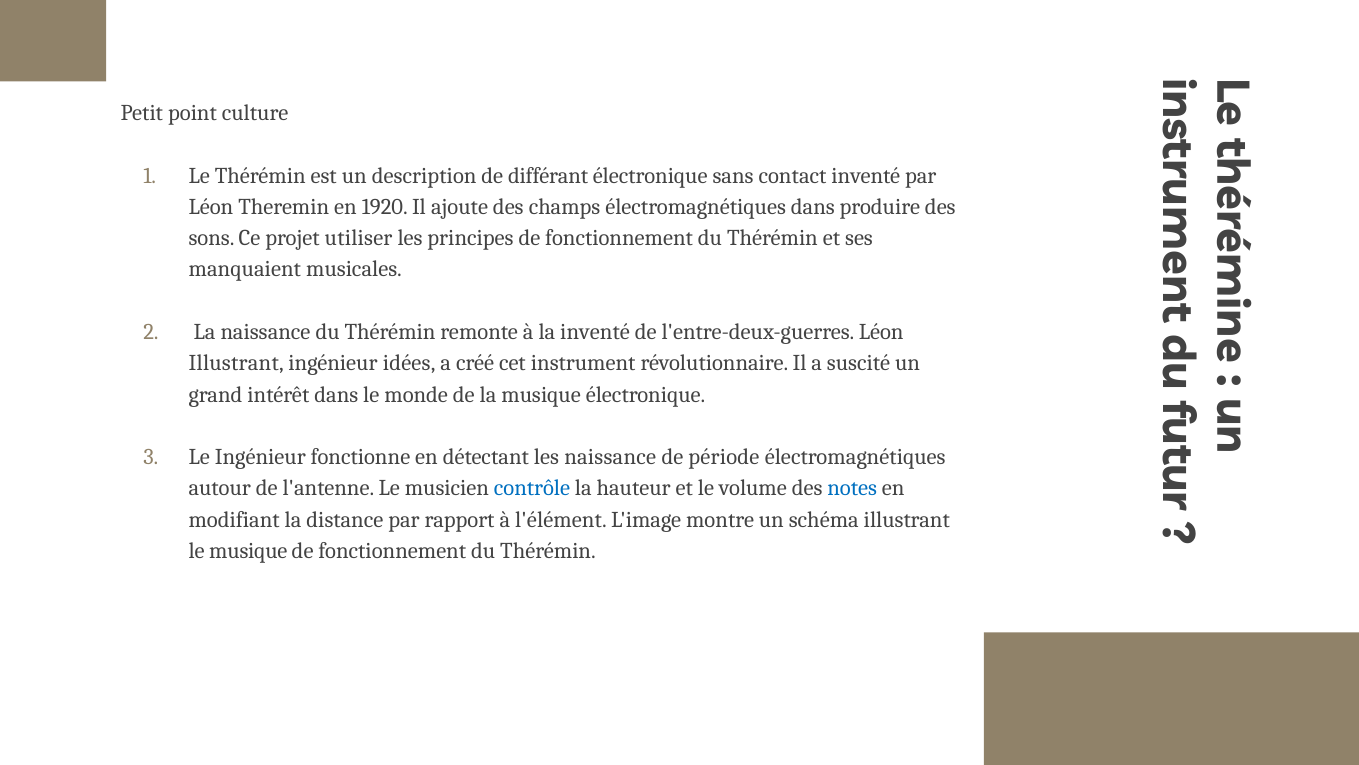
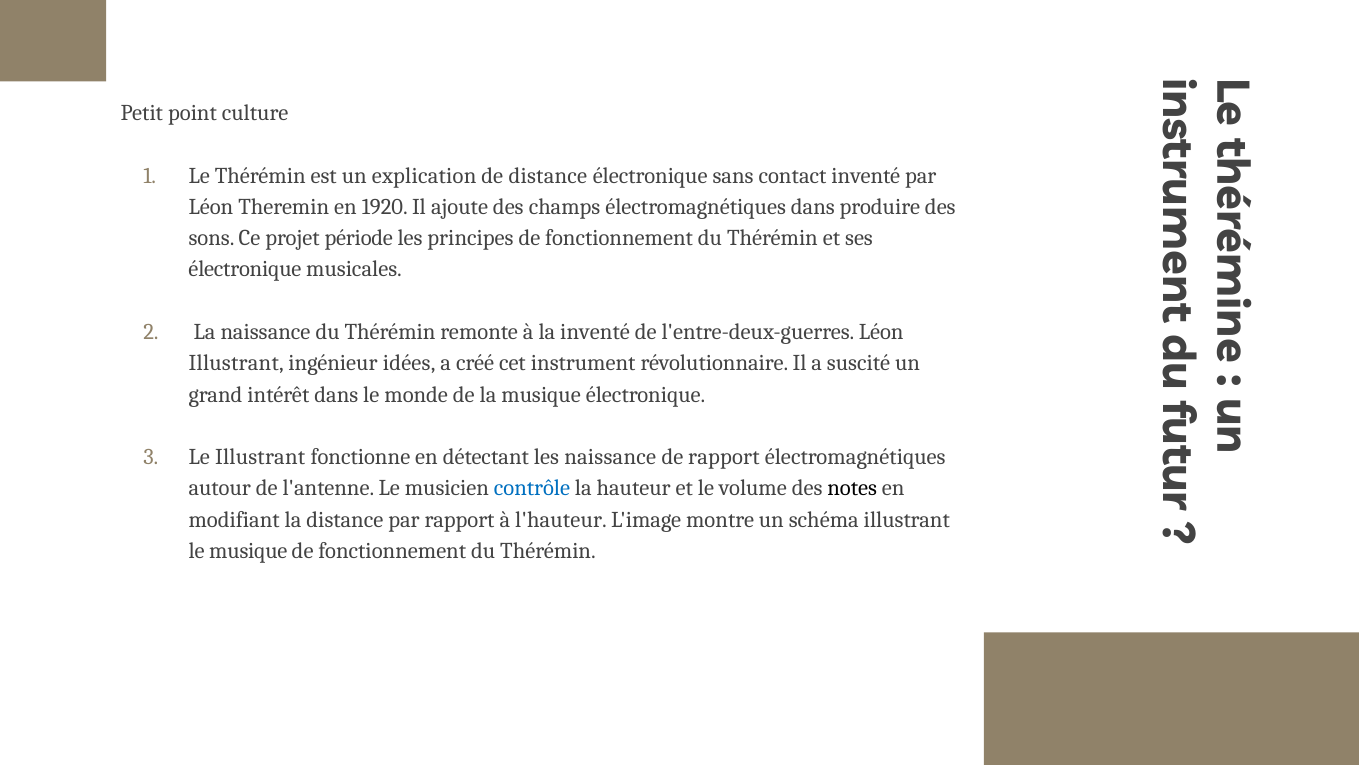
description: description -> explication
de différant: différant -> distance
utiliser: utiliser -> période
manquaient at (245, 269): manquaient -> électronique
Le Ingénieur: Ingénieur -> Illustrant
de période: période -> rapport
notes colour: blue -> black
l'élément: l'élément -> l'hauteur
